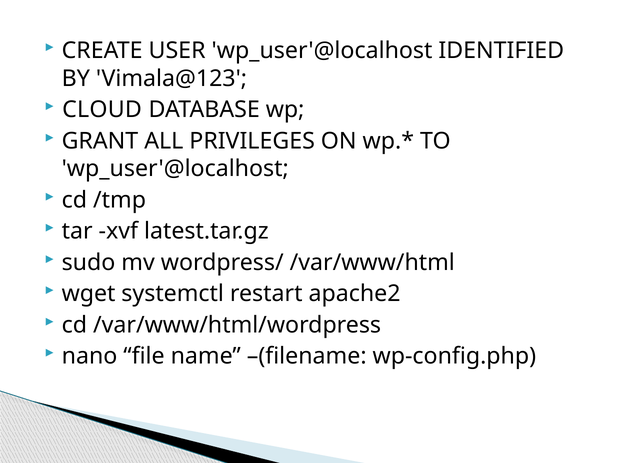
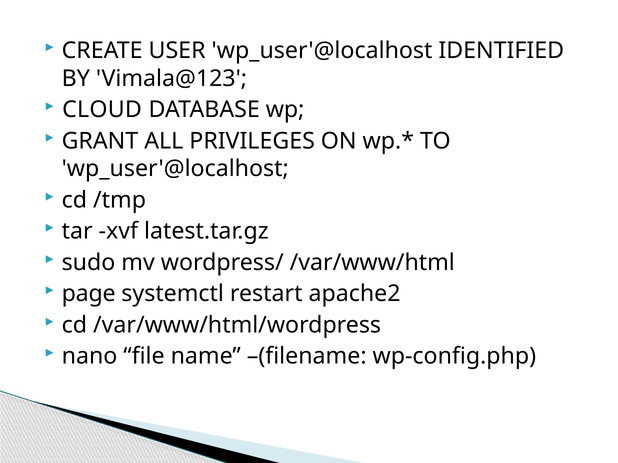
wget: wget -> page
